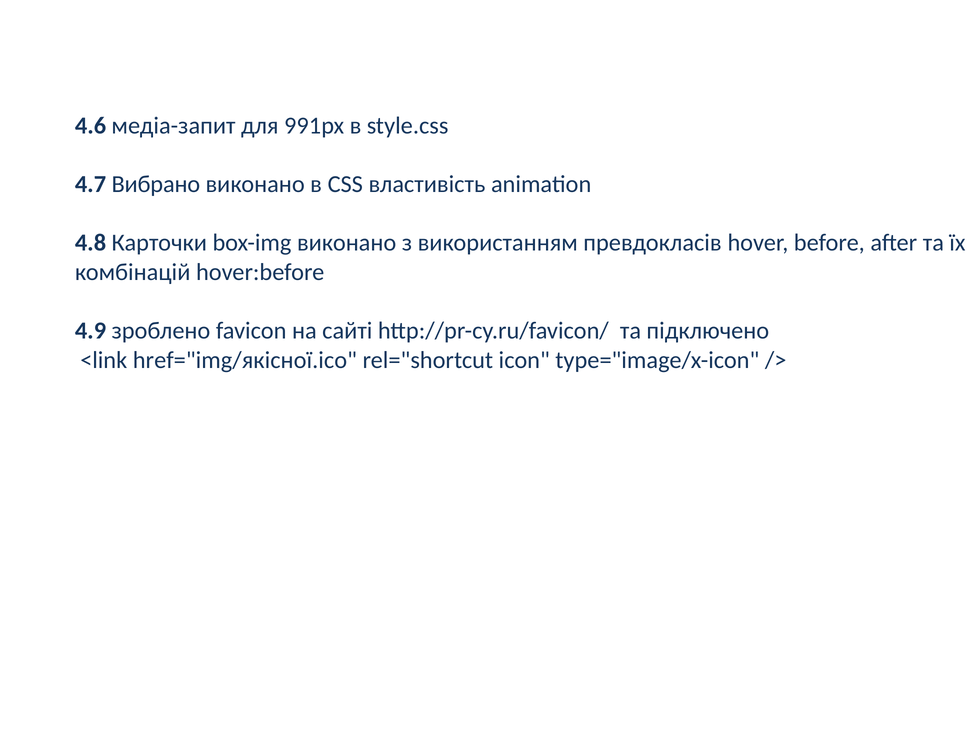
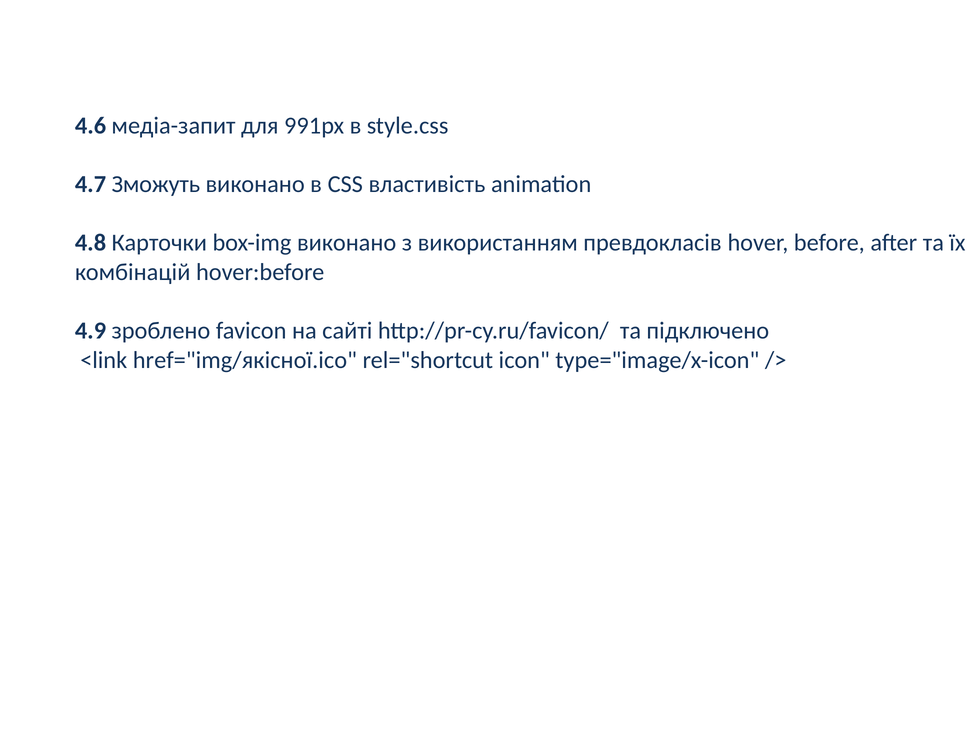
Вибрано: Вибрано -> Зможуть
